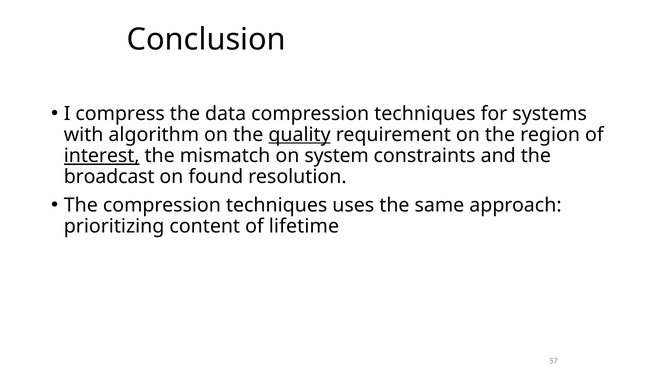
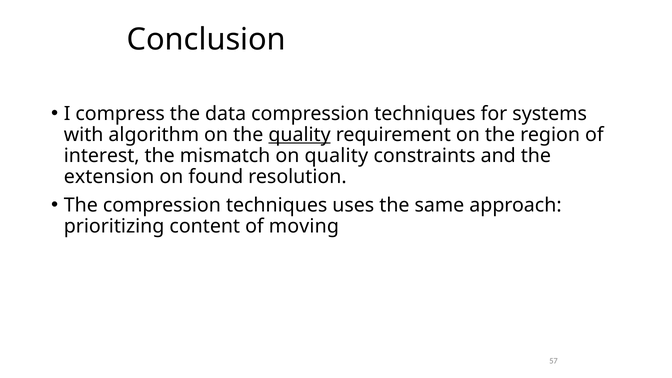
interest underline: present -> none
on system: system -> quality
broadcast: broadcast -> extension
lifetime: lifetime -> moving
